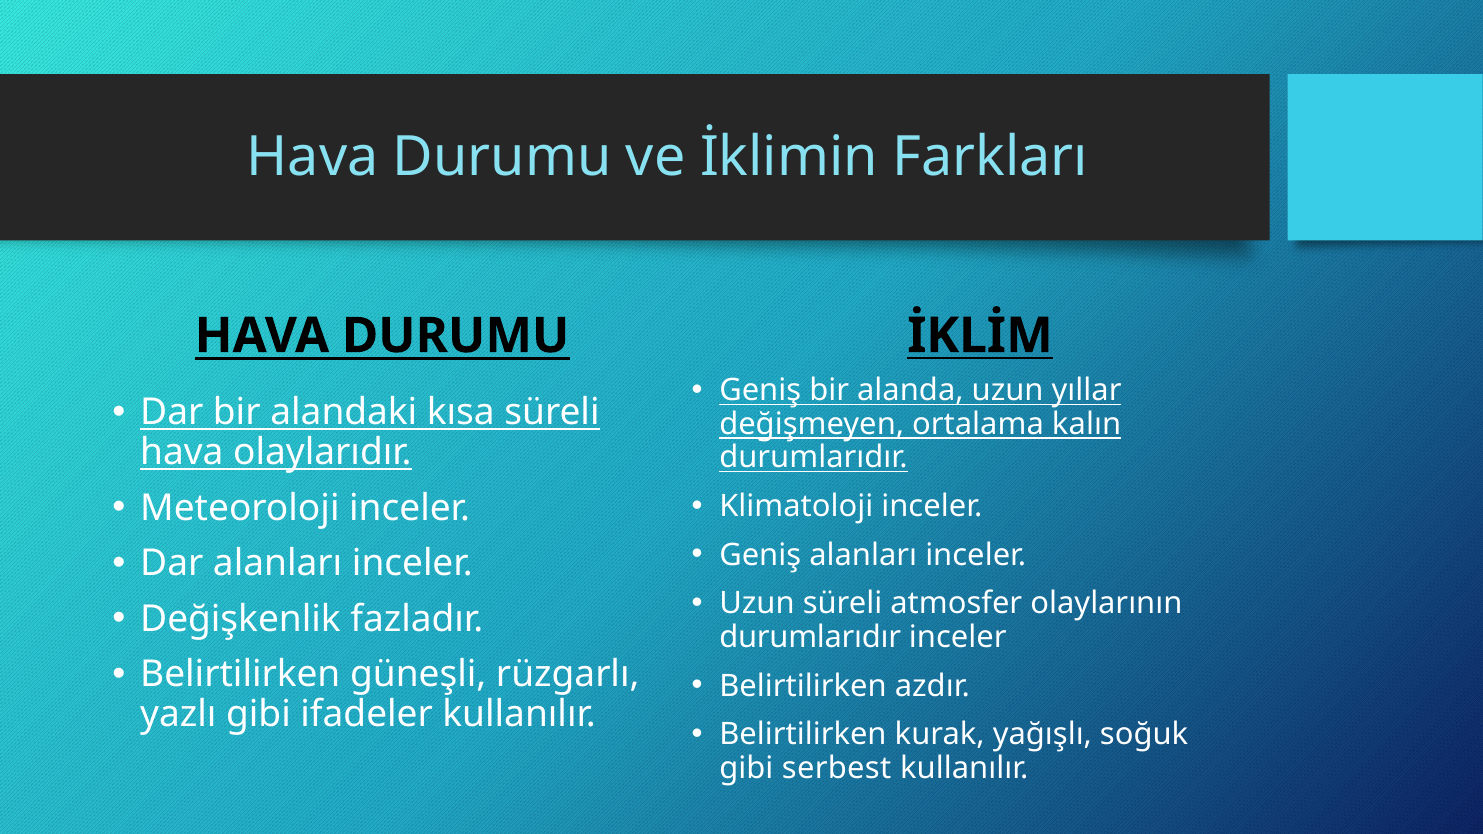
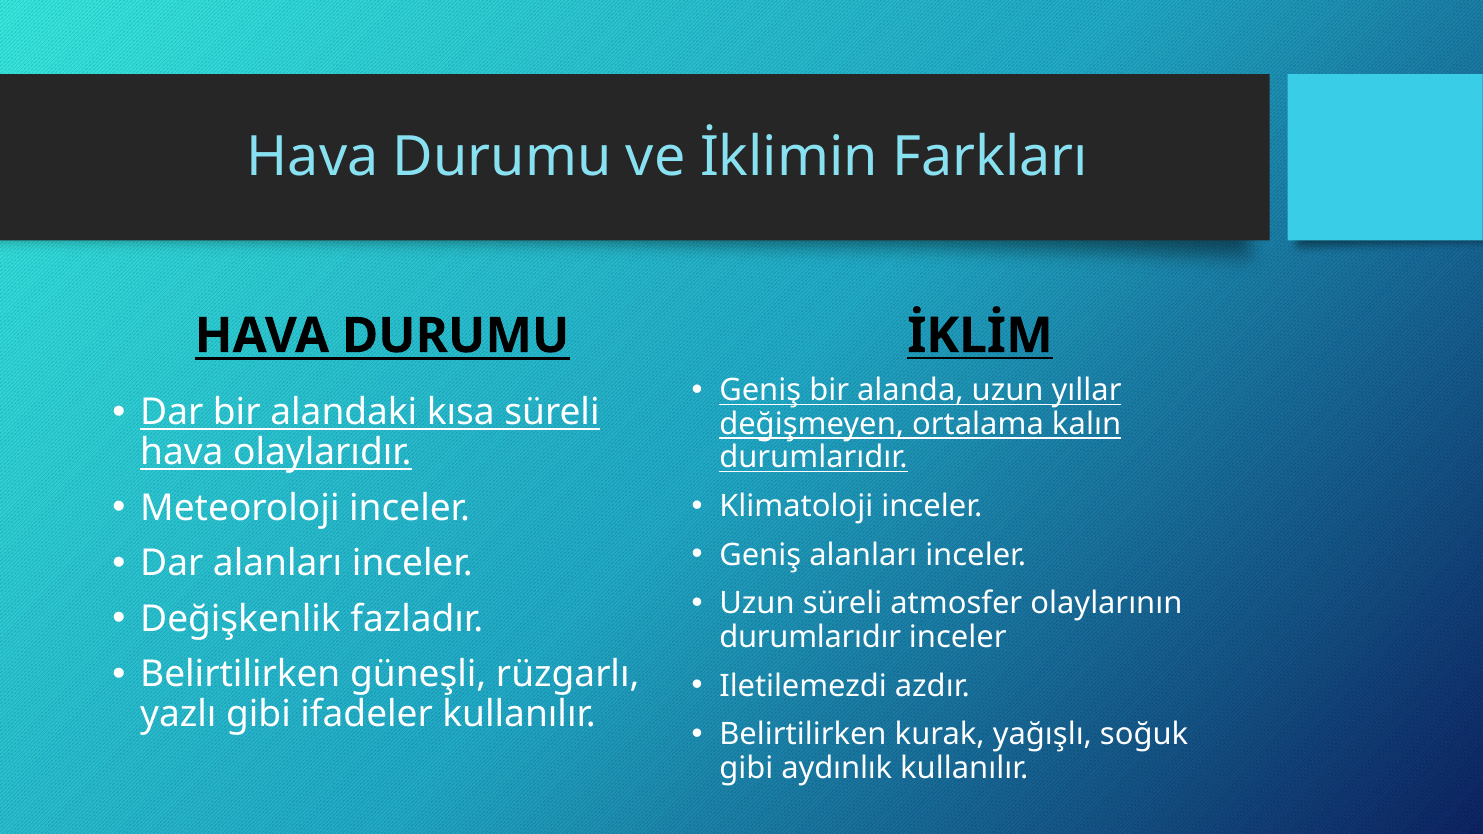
Belirtilirken at (803, 686): Belirtilirken -> Iletilemezdi
serbest: serbest -> aydınlık
